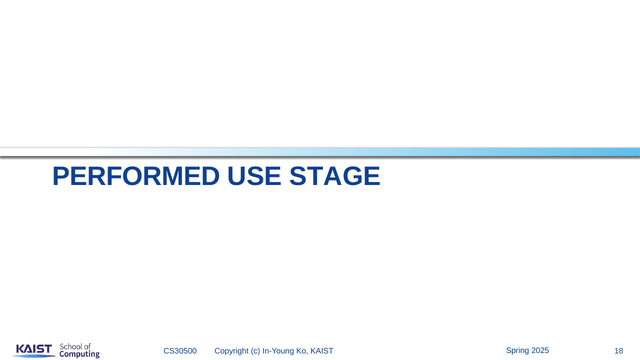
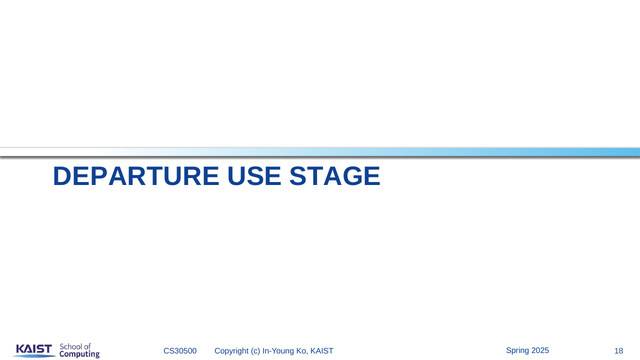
PERFORMED: PERFORMED -> DEPARTURE
